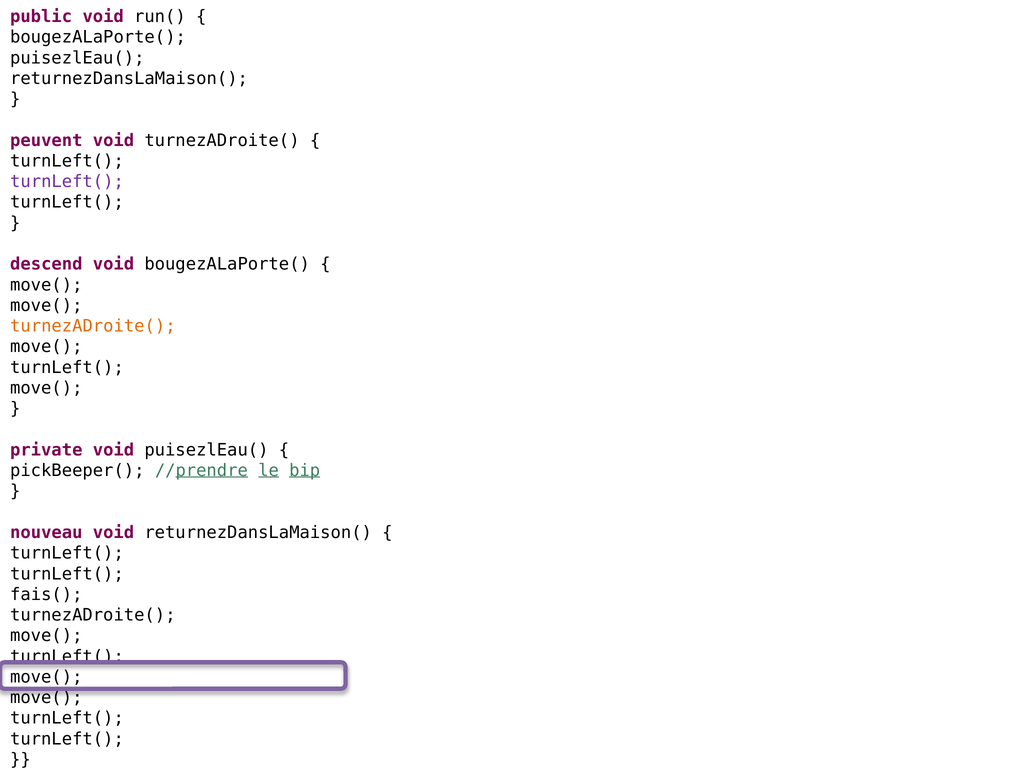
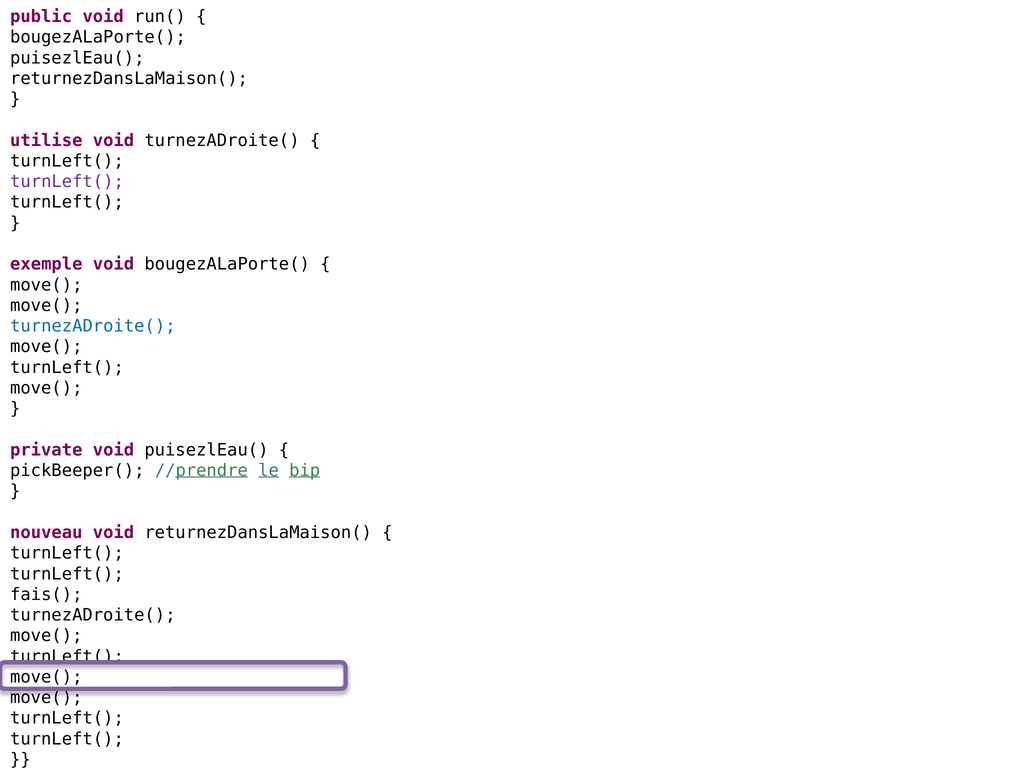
peuvent: peuvent -> utilise
descend: descend -> exemple
turnezADroite( at (93, 326) colour: orange -> blue
